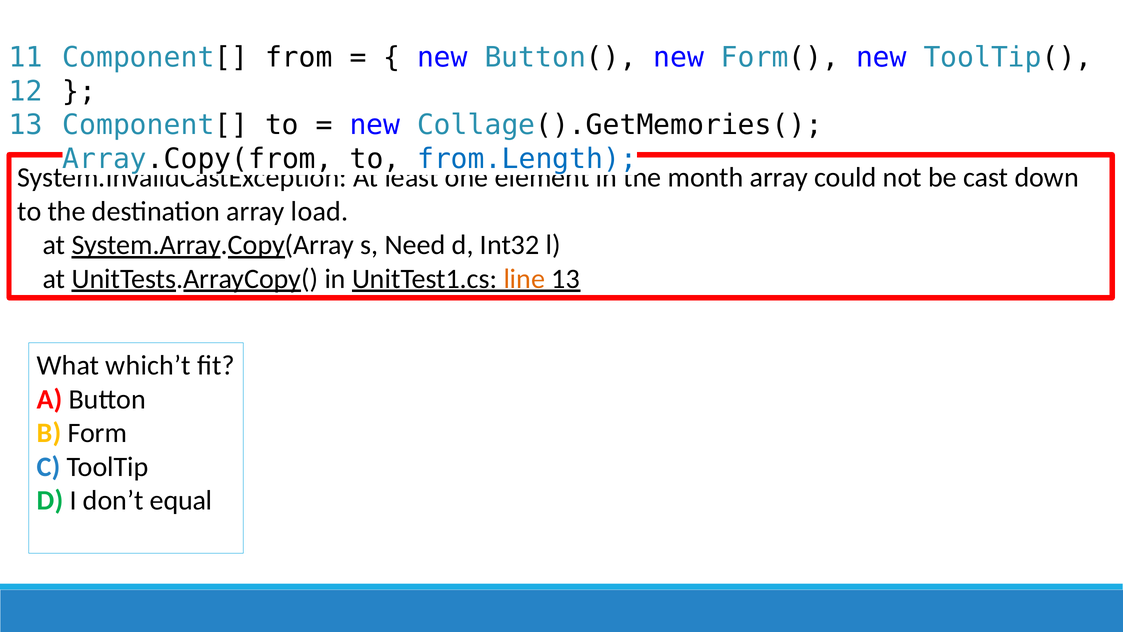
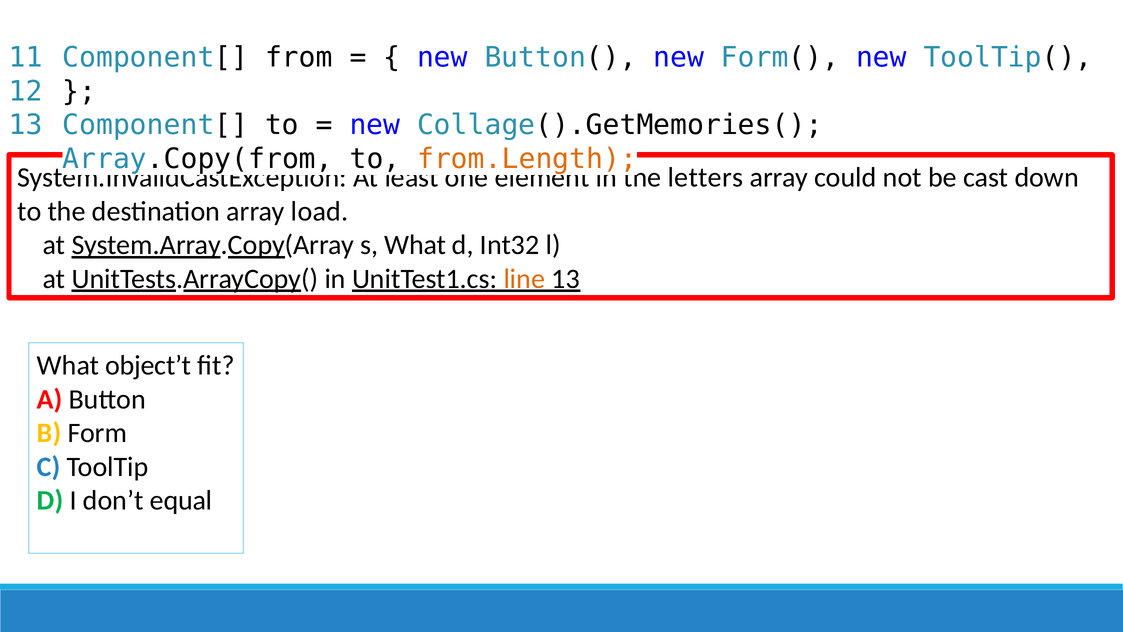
from.Length colour: blue -> orange
month: month -> letters
s Need: Need -> What
which’t: which’t -> object’t
